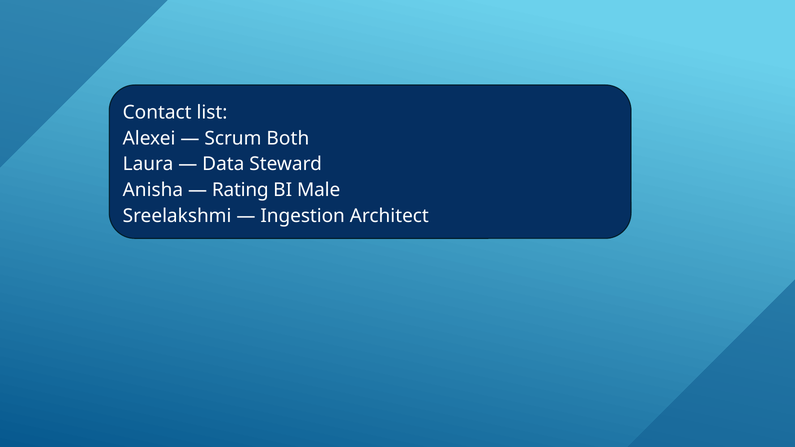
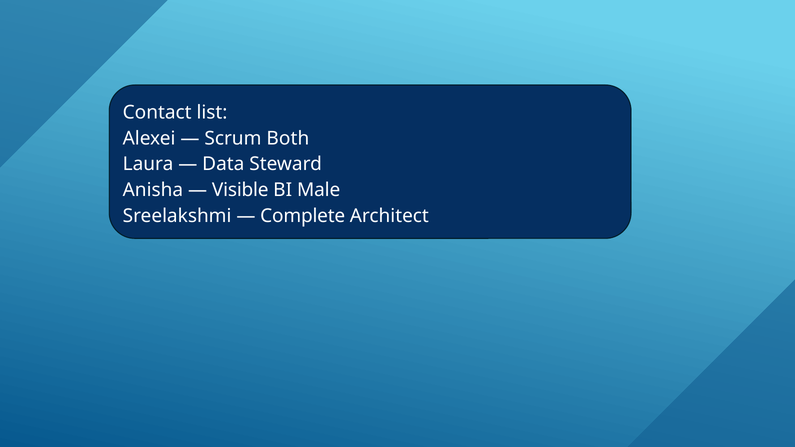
Rating: Rating -> Visible
Ingestion: Ingestion -> Complete
